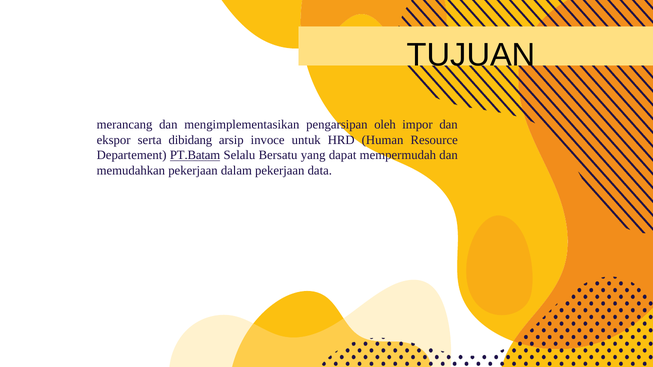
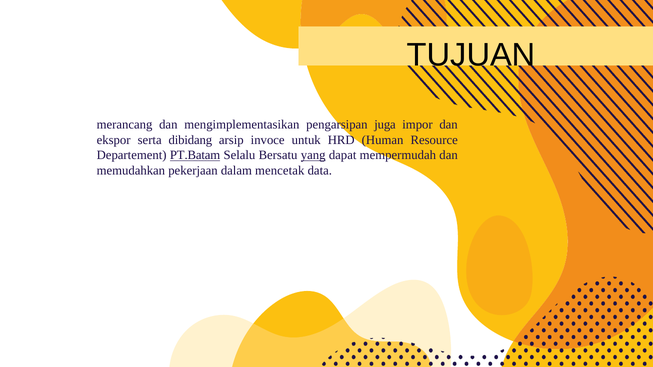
oleh: oleh -> juga
yang underline: none -> present
dalam pekerjaan: pekerjaan -> mencetak
